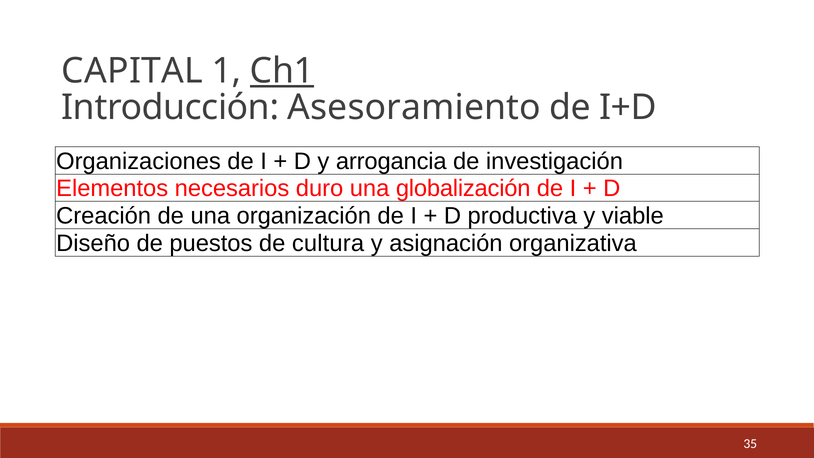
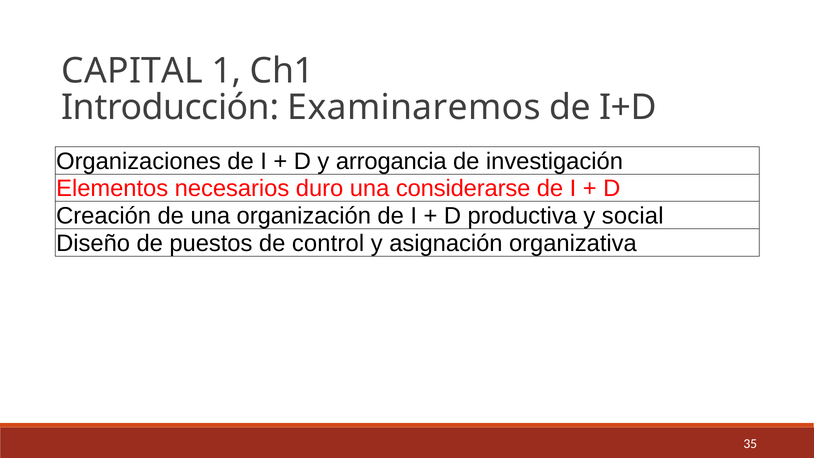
Ch1 underline: present -> none
Asesoramiento: Asesoramiento -> Examinaremos
globalización: globalización -> considerarse
viable: viable -> social
cultura: cultura -> control
